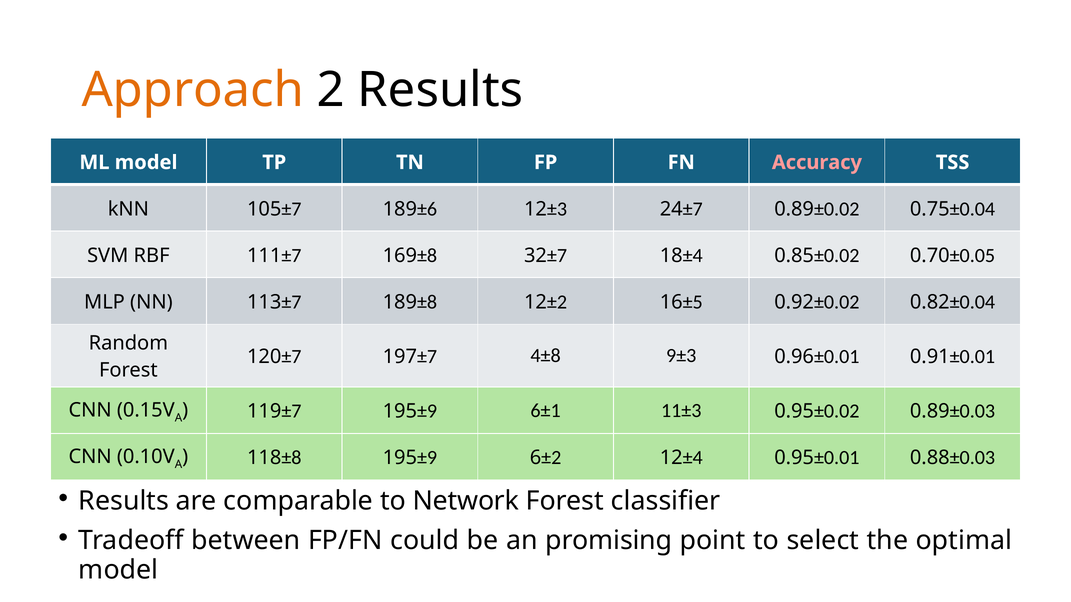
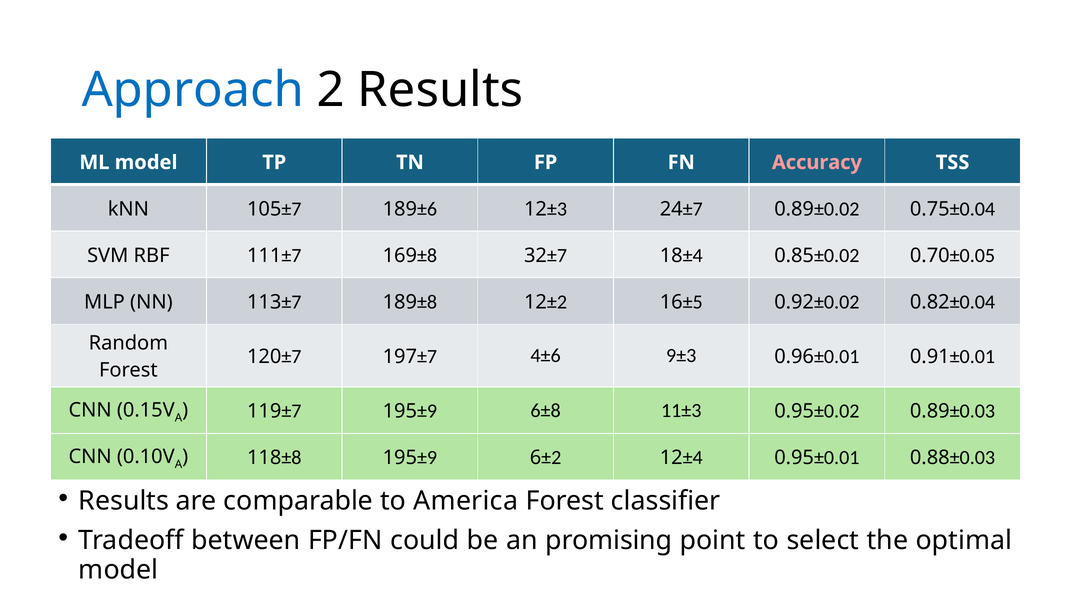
Approach colour: orange -> blue
4±8: 4±8 -> 4±6
6±1: 6±1 -> 6±8
Network: Network -> America
